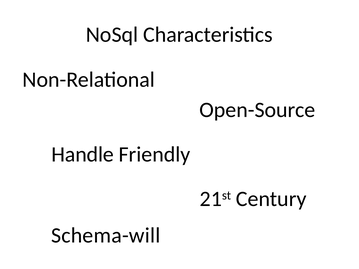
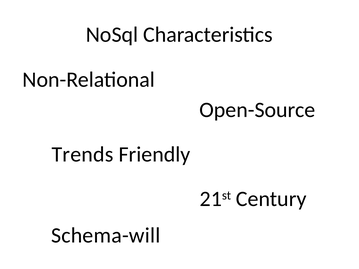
Handle: Handle -> Trends
